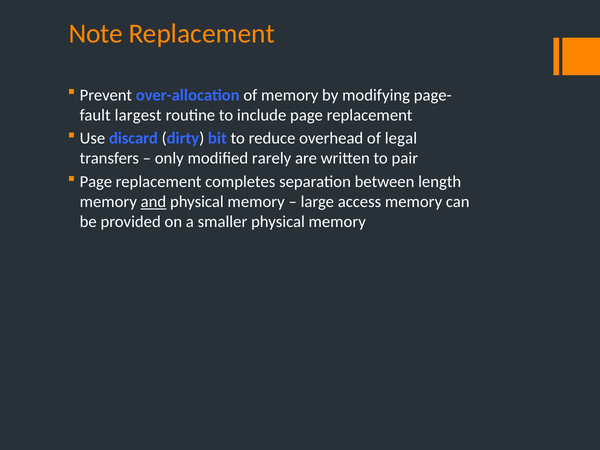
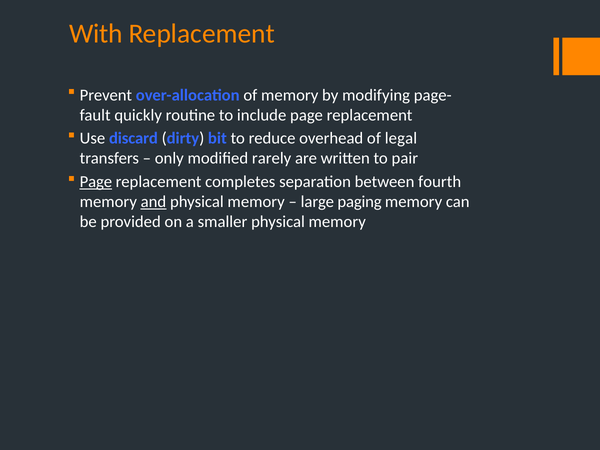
Note: Note -> With
largest: largest -> quickly
Page at (96, 182) underline: none -> present
length: length -> fourth
access: access -> paging
